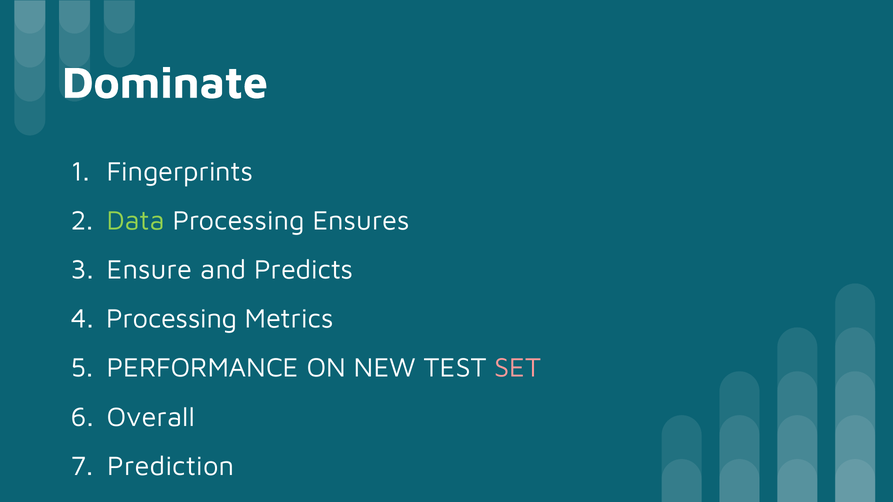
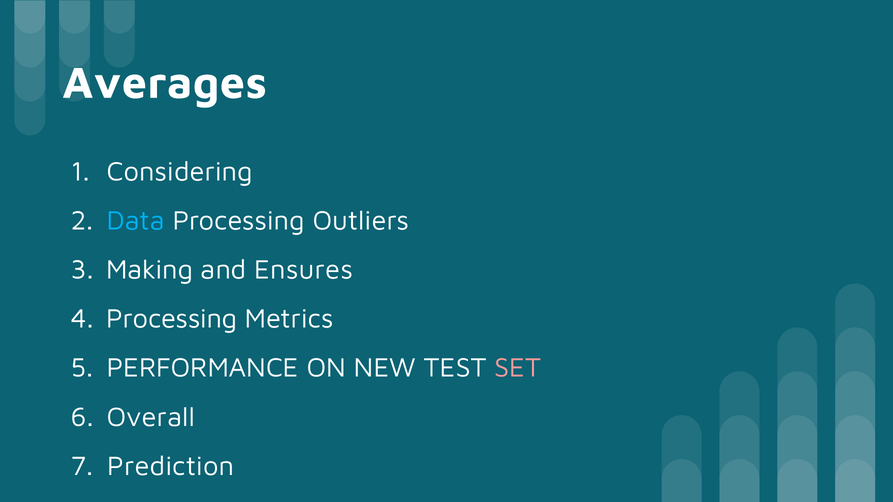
Dominate: Dominate -> Averages
Fingerprints: Fingerprints -> Considering
Data colour: light green -> light blue
Ensures: Ensures -> Outliers
Ensure: Ensure -> Making
Predicts: Predicts -> Ensures
